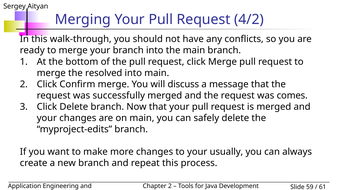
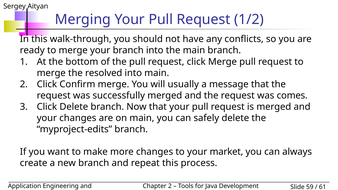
4/2: 4/2 -> 1/2
discuss: discuss -> usually
usually: usually -> market
